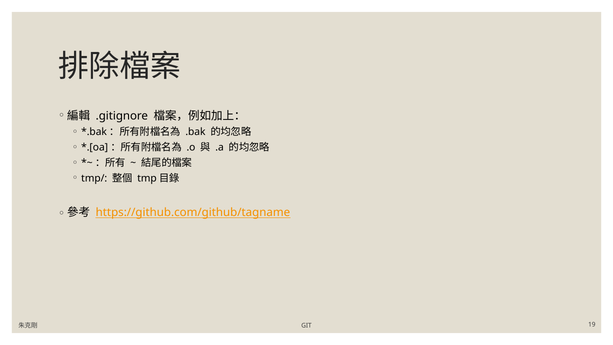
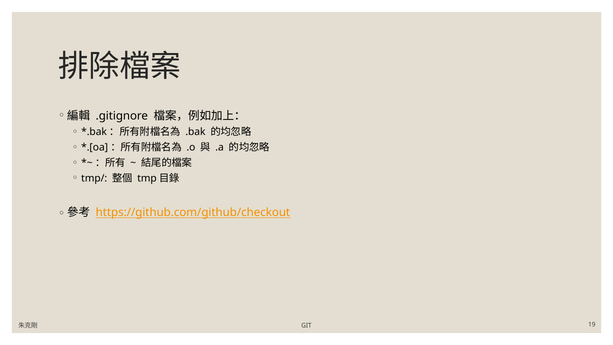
https://github.com/github/tagname: https://github.com/github/tagname -> https://github.com/github/checkout
